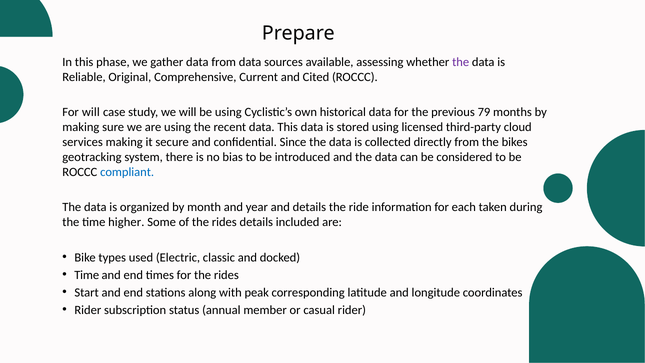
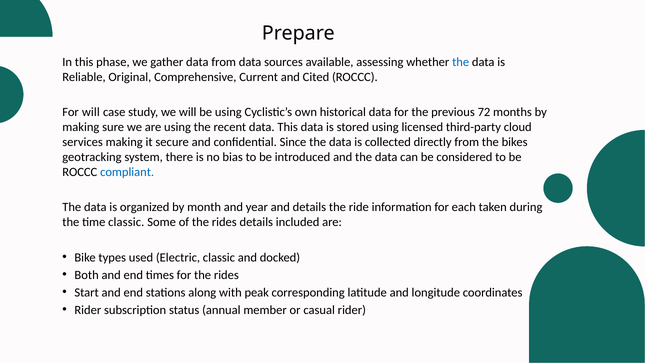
the at (461, 62) colour: purple -> blue
79: 79 -> 72
time higher: higher -> classic
Time at (87, 275): Time -> Both
